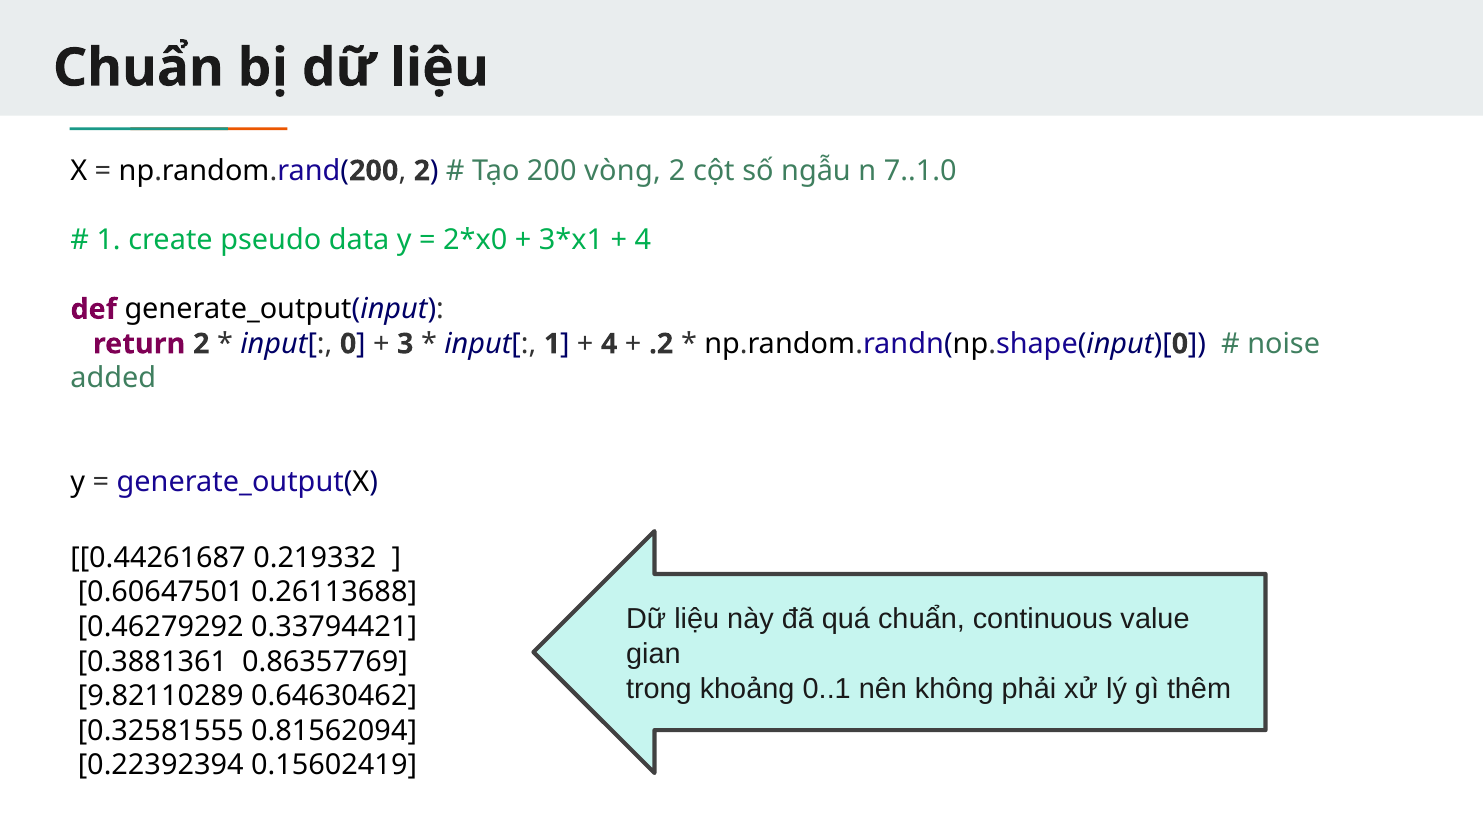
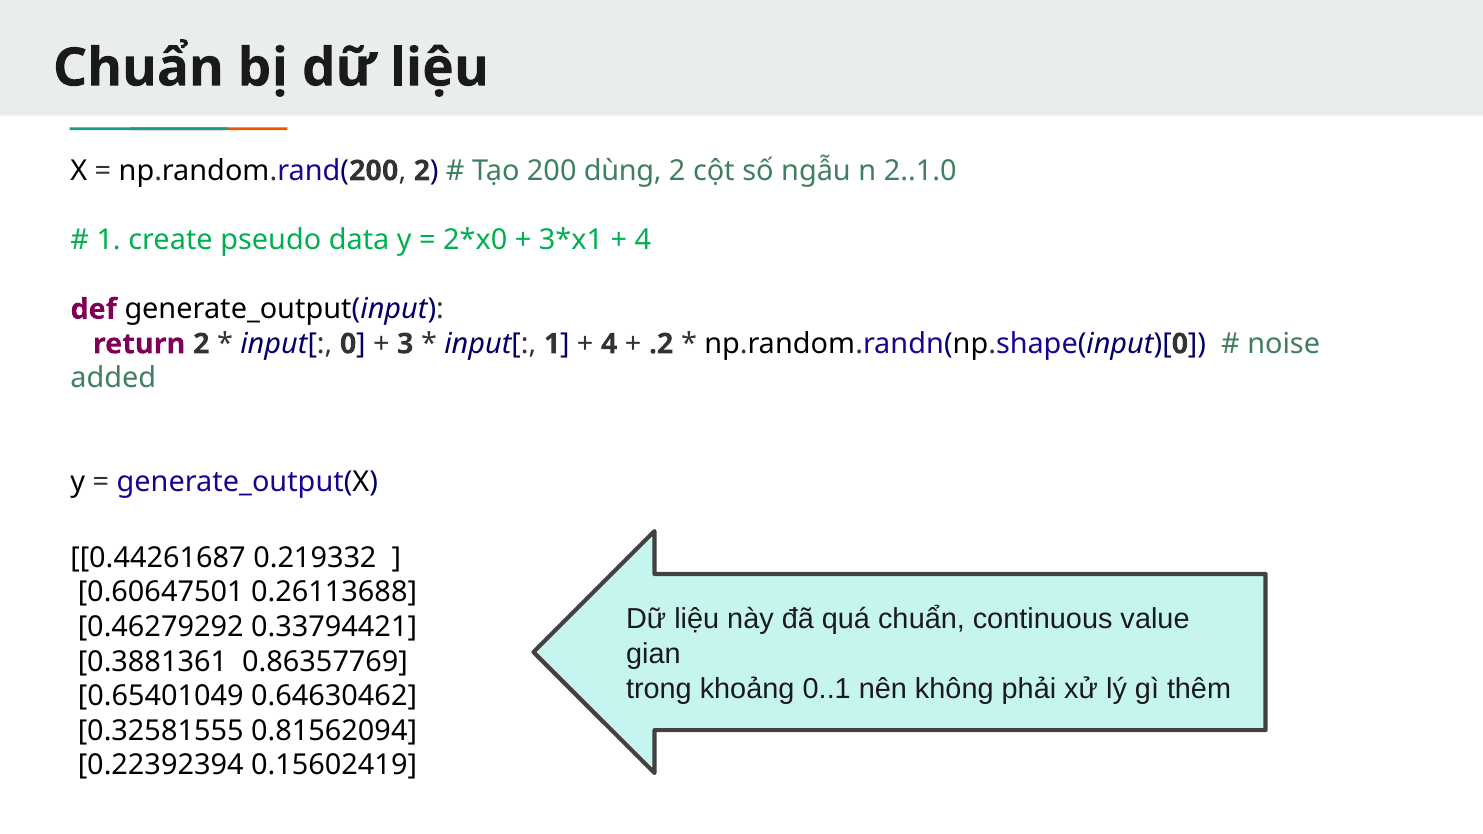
vòng: vòng -> dùng
7..1.0: 7..1.0 -> 2..1.0
9.82110289: 9.82110289 -> 0.65401049
